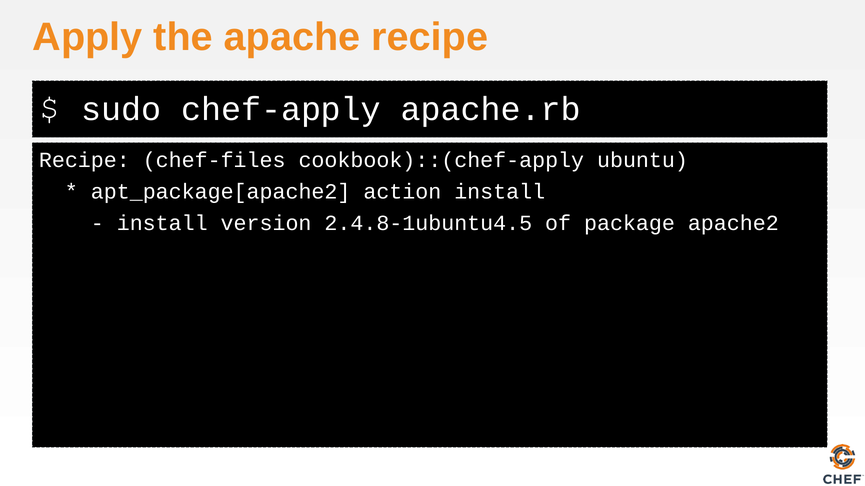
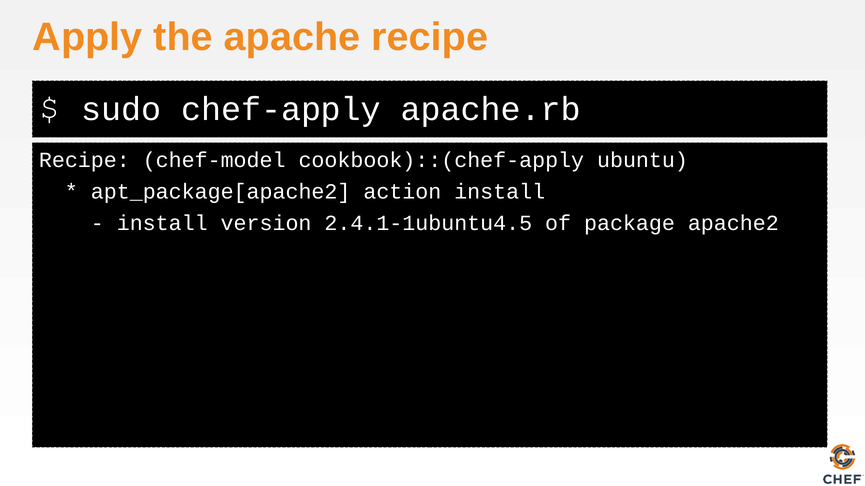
chef-files: chef-files -> chef-model
2.4.8-1ubuntu4.5: 2.4.8-1ubuntu4.5 -> 2.4.1-1ubuntu4.5
